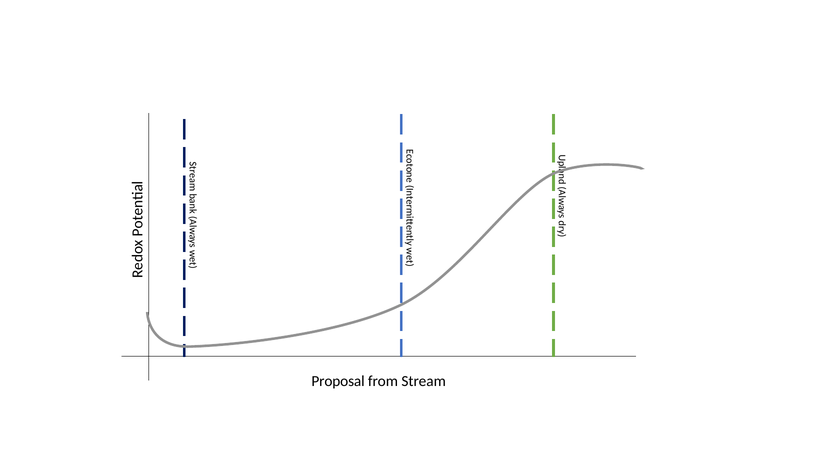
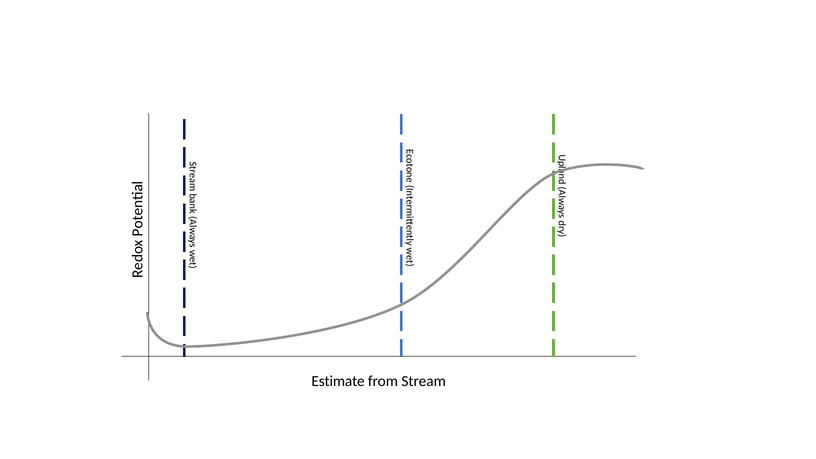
Proposal: Proposal -> Estimate
